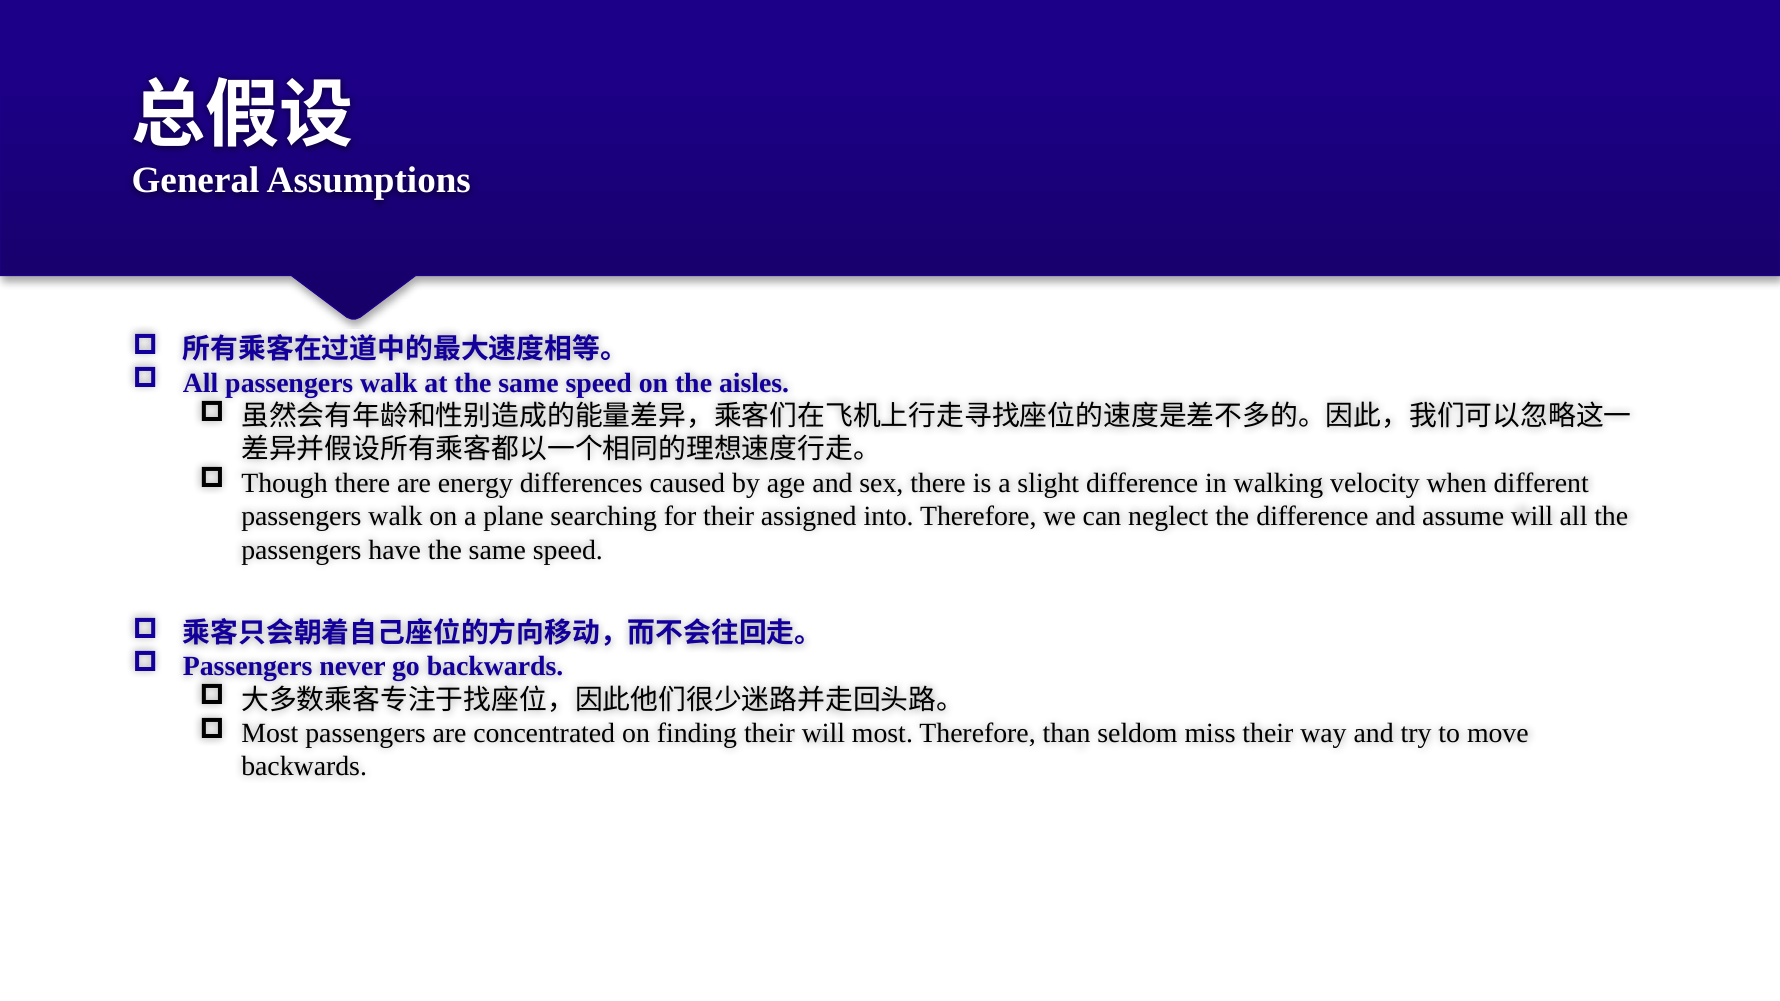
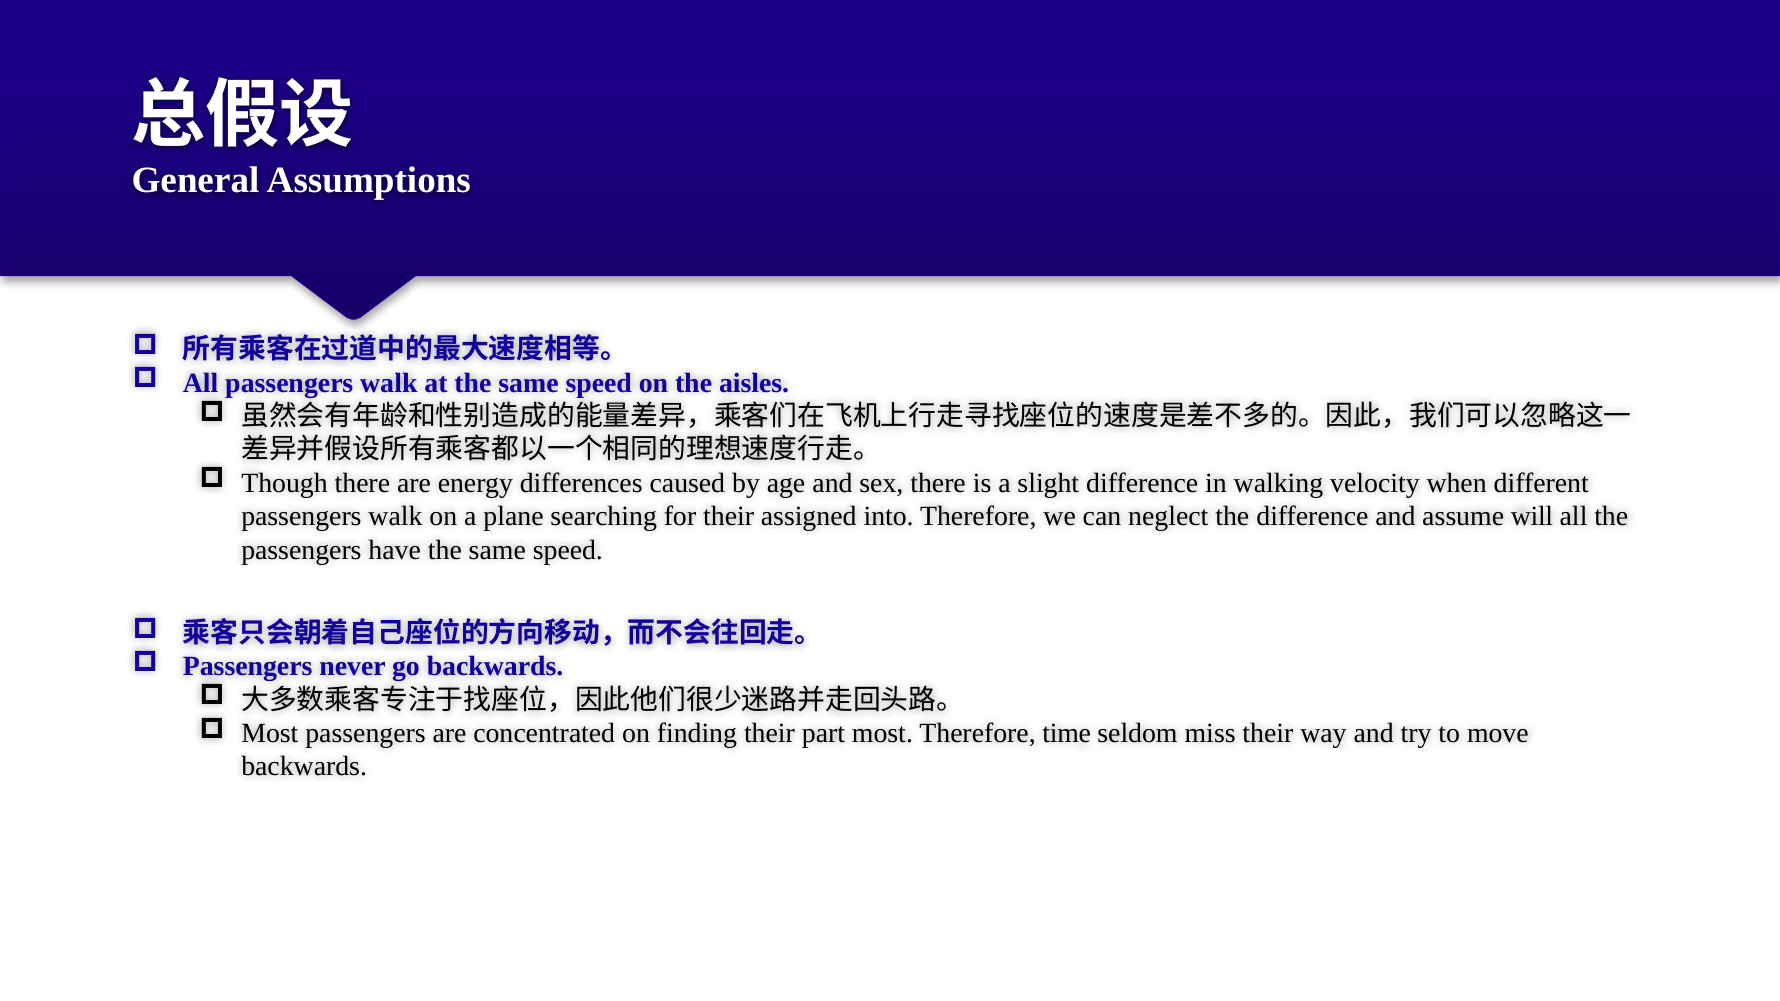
their will: will -> part
than: than -> time
